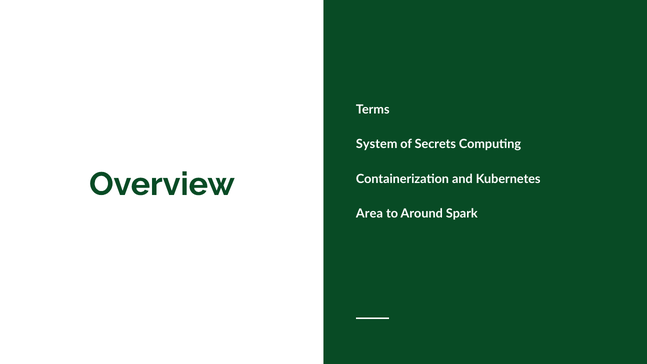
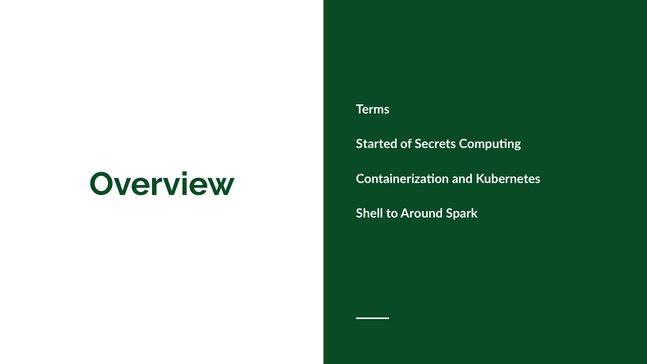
System: System -> Started
Area: Area -> Shell
